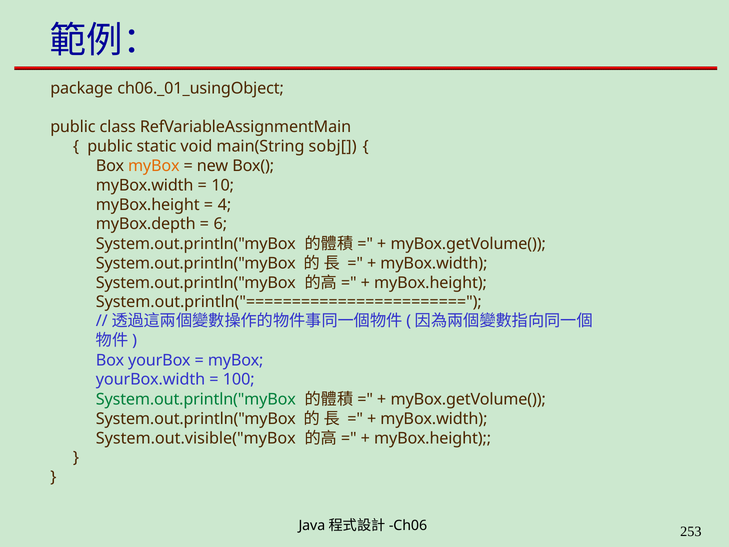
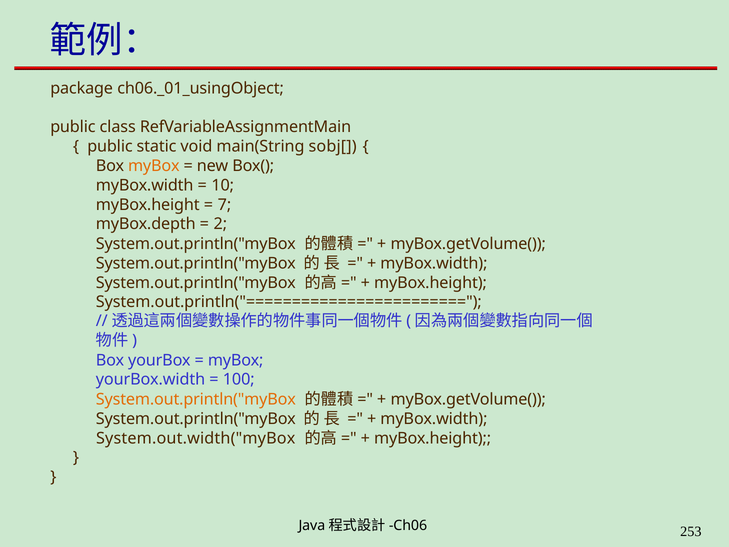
4: 4 -> 7
6: 6 -> 2
System.out.println("myBox at (196, 399) colour: green -> orange
System.out.visible("myBox: System.out.visible("myBox -> System.out.width("myBox
